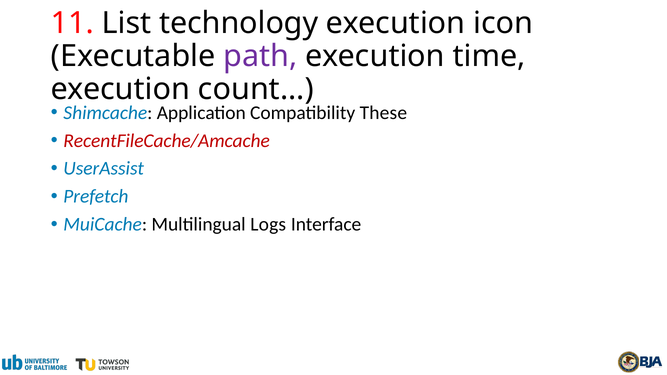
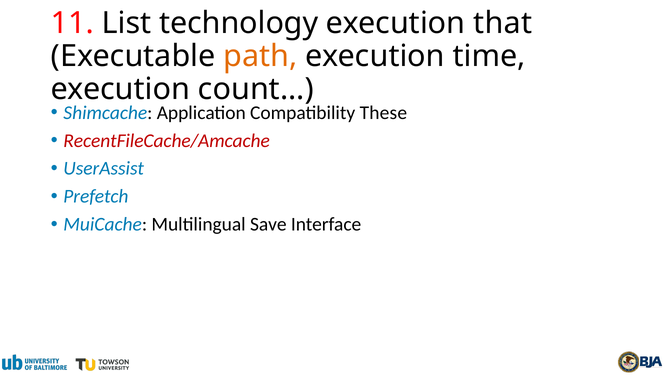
icon: icon -> that
path colour: purple -> orange
Logs: Logs -> Save
